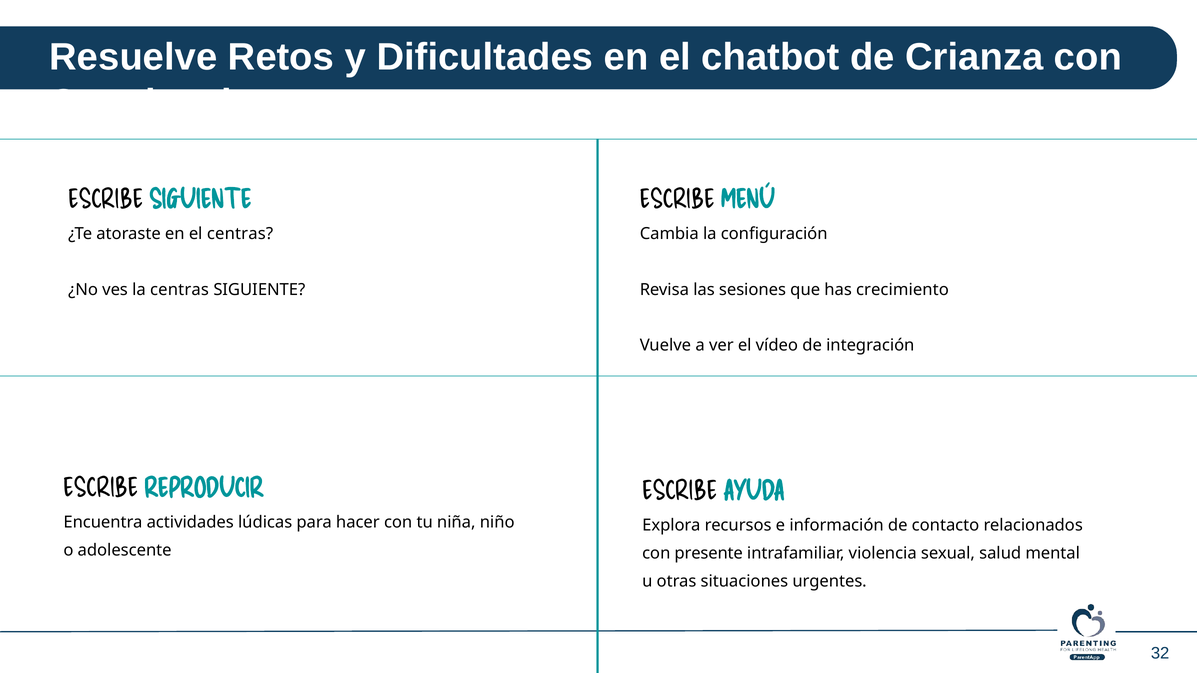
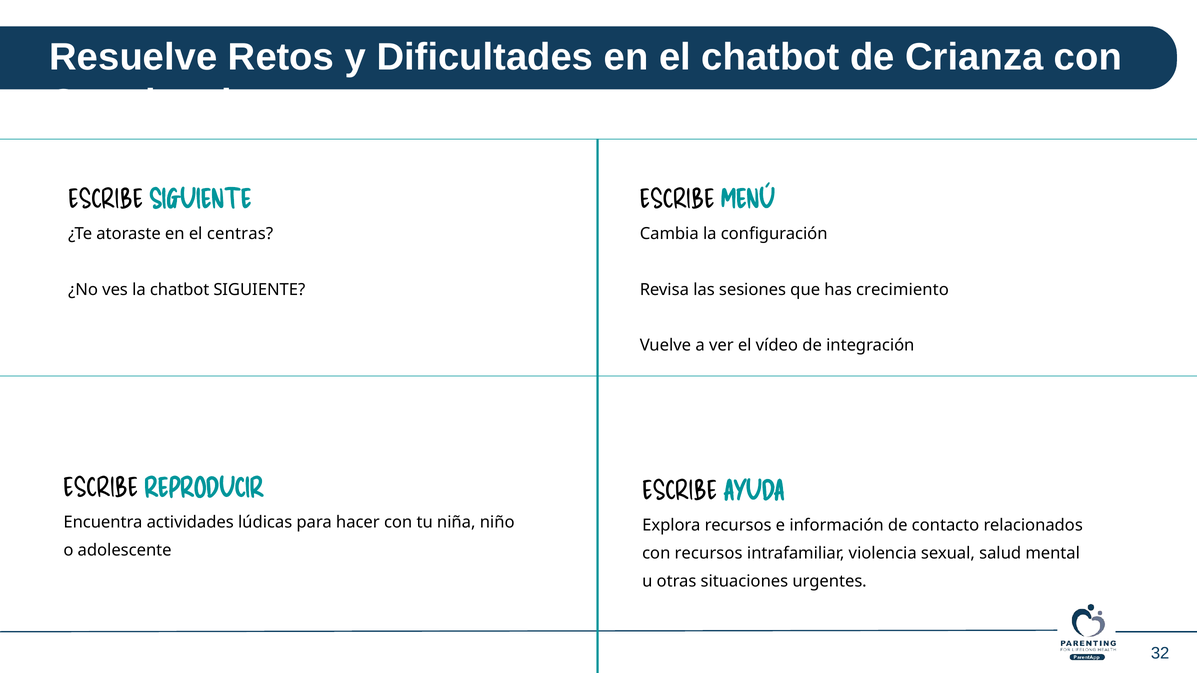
la centras: centras -> chatbot
con presente: presente -> recursos
